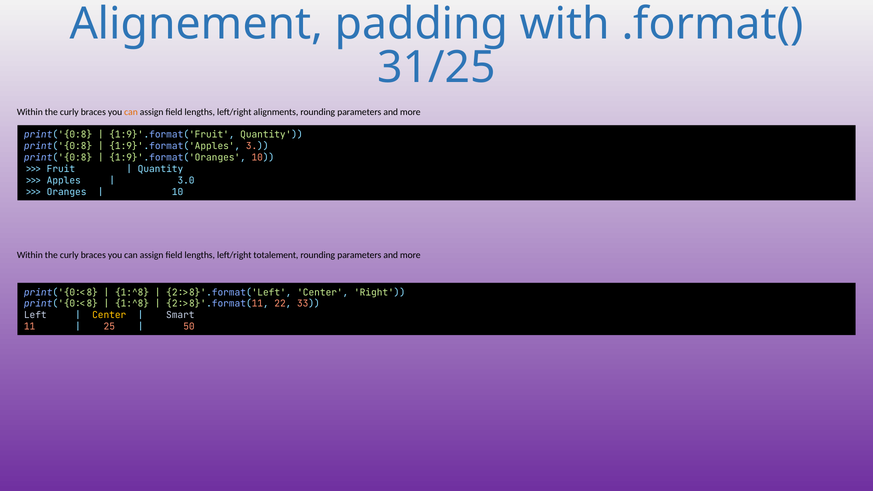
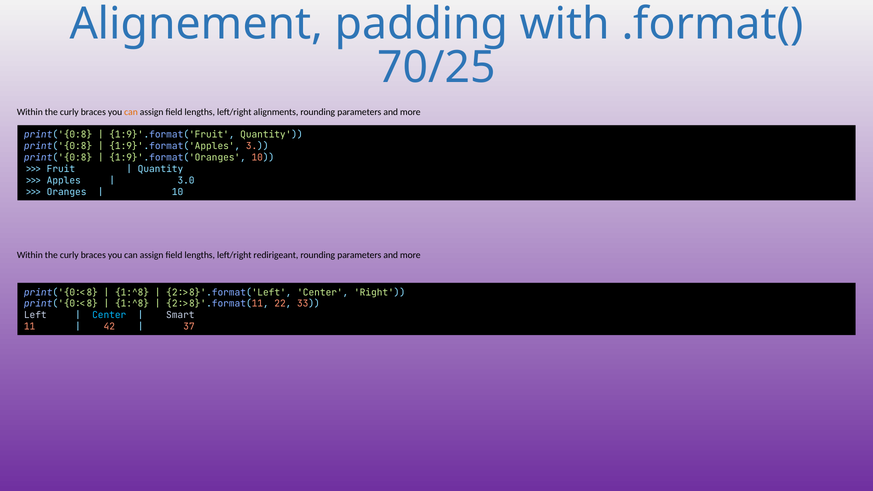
31/25: 31/25 -> 70/25
totalement: totalement -> redirigeant
Center at (109, 315) colour: yellow -> light blue
25: 25 -> 42
50: 50 -> 37
